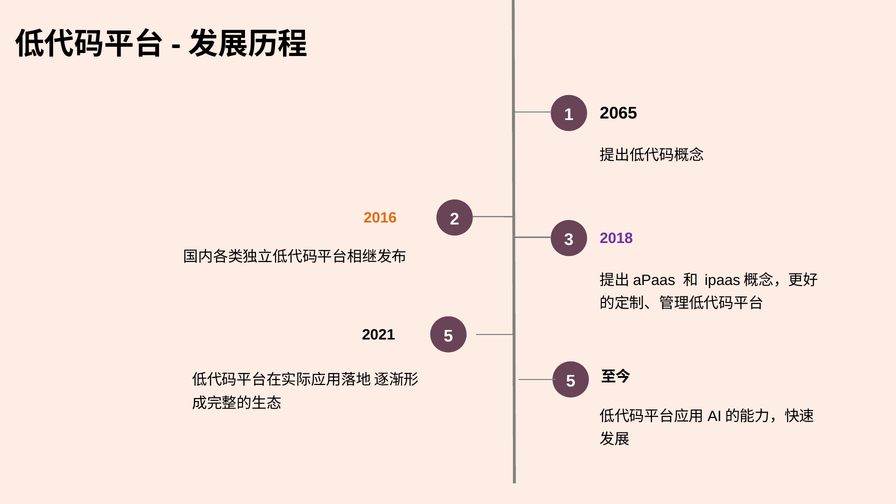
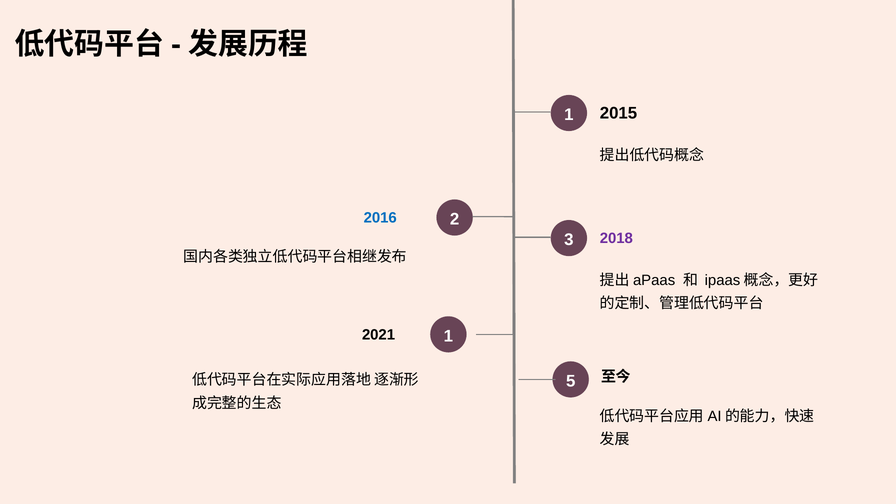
2065: 2065 -> 2015
2016 colour: orange -> blue
2021 5: 5 -> 1
